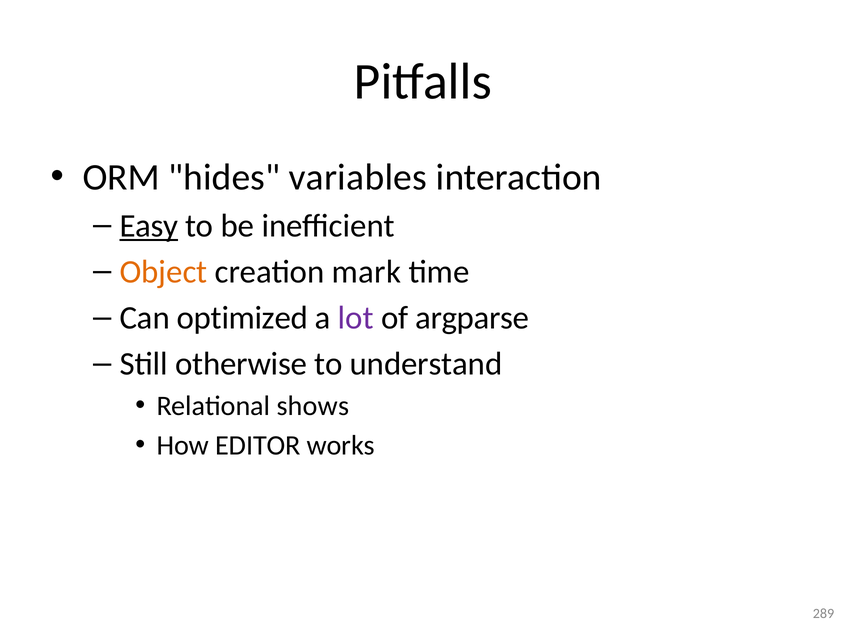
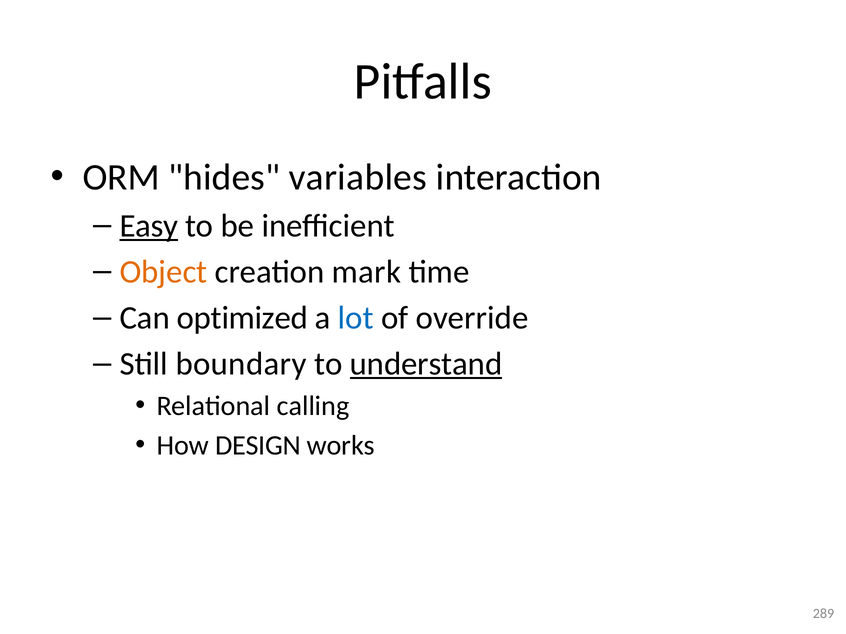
lot colour: purple -> blue
argparse: argparse -> override
otherwise: otherwise -> boundary
understand underline: none -> present
shows: shows -> calling
EDITOR: EDITOR -> DESIGN
